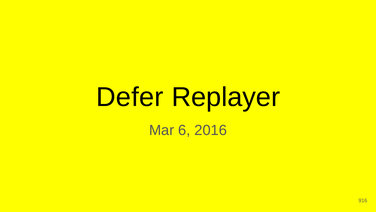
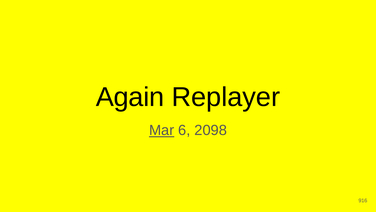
Defer: Defer -> Again
Mar underline: none -> present
2016: 2016 -> 2098
